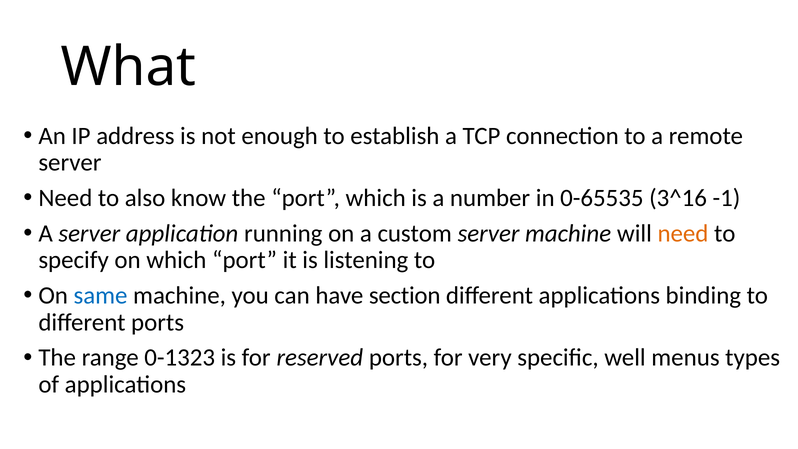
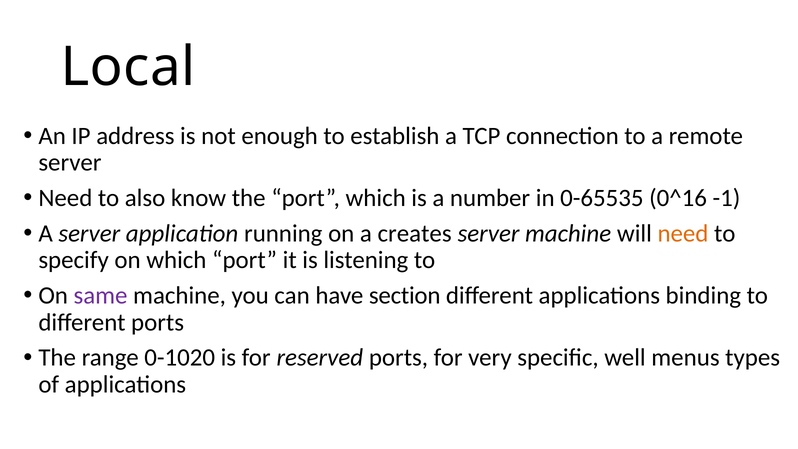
What: What -> Local
3^16: 3^16 -> 0^16
custom: custom -> creates
same colour: blue -> purple
0-1323: 0-1323 -> 0-1020
